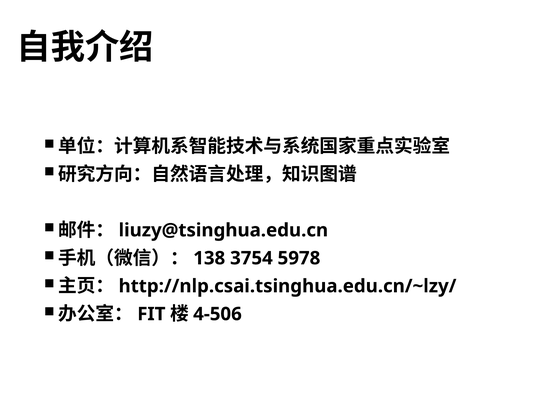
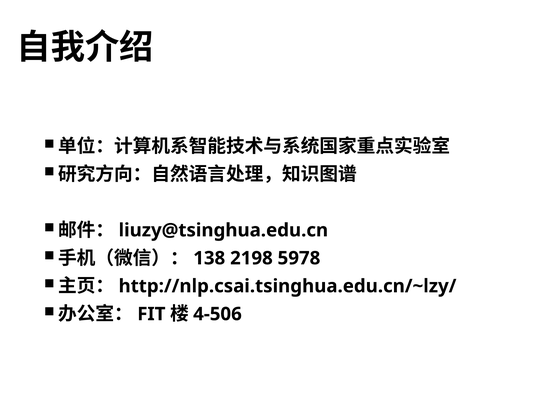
3754: 3754 -> 2198
